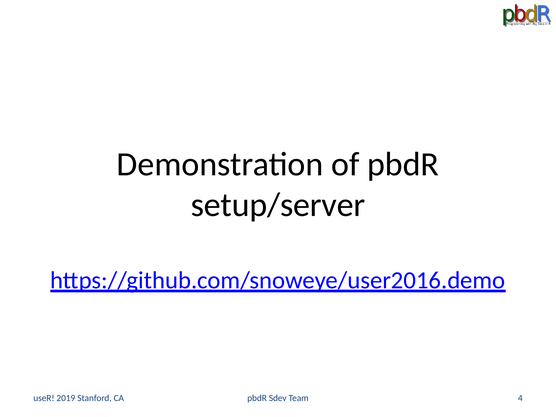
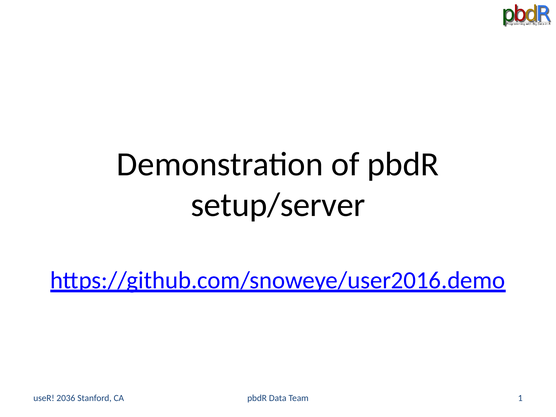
Sdev: Sdev -> Data
4: 4 -> 1
2019: 2019 -> 2036
